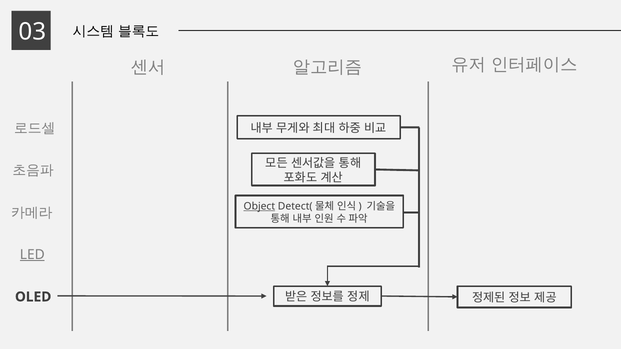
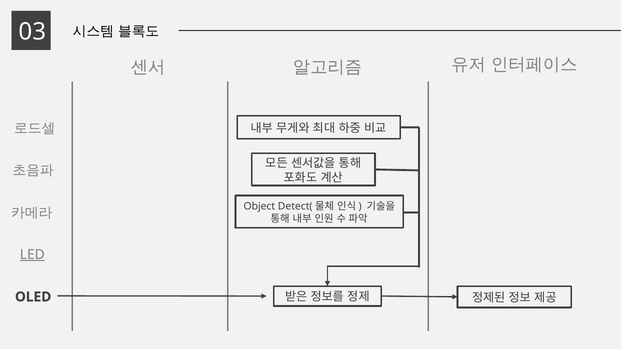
Object underline: present -> none
